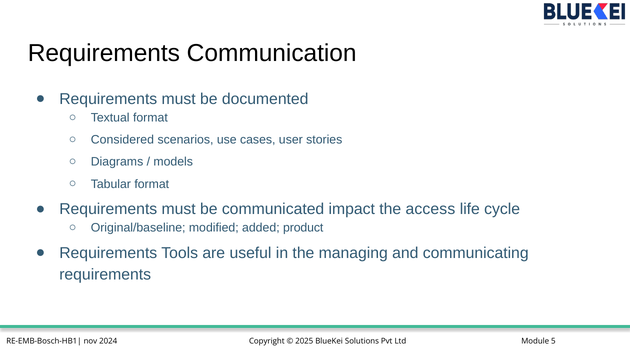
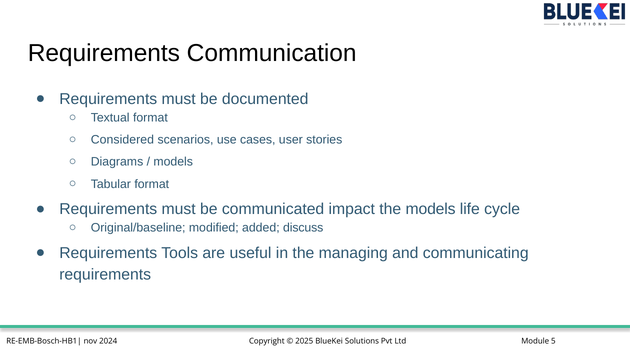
the access: access -> models
product: product -> discuss
